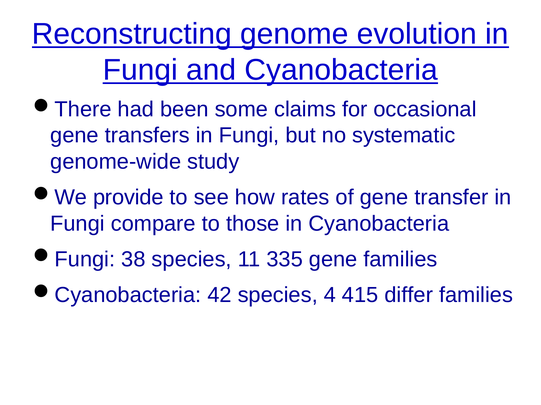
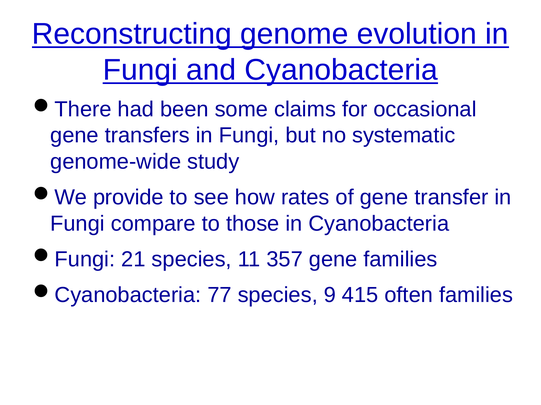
38: 38 -> 21
335: 335 -> 357
42: 42 -> 77
4: 4 -> 9
differ: differ -> often
